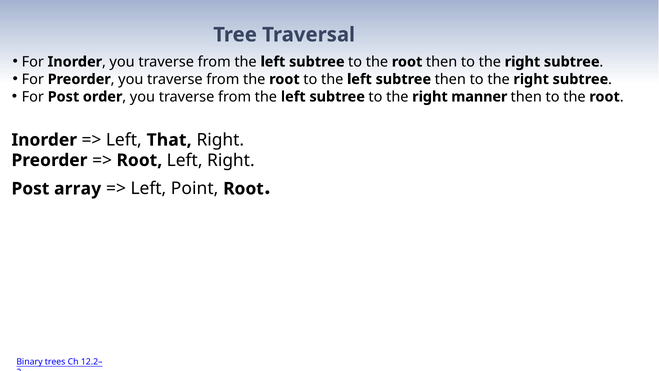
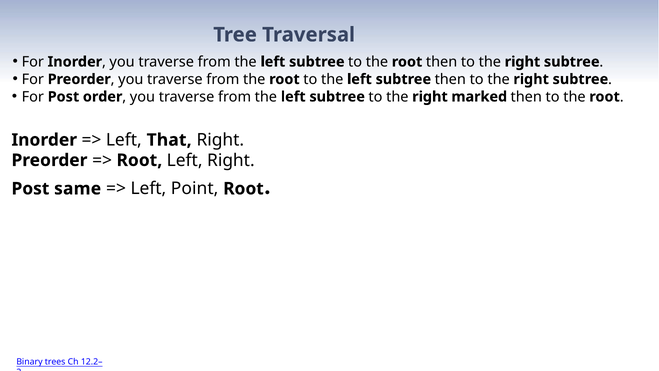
manner: manner -> marked
array: array -> same
